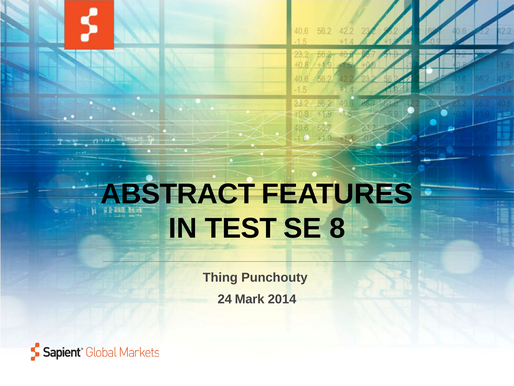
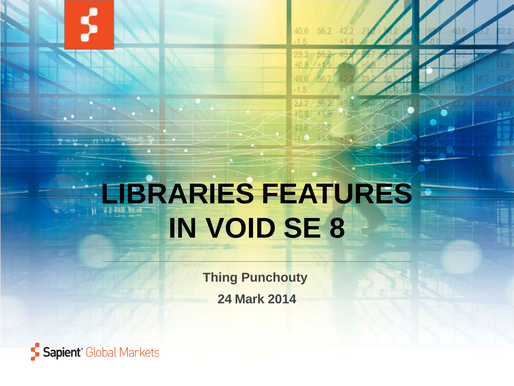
ABSTRACT: ABSTRACT -> LIBRARIES
TEST: TEST -> VOID
